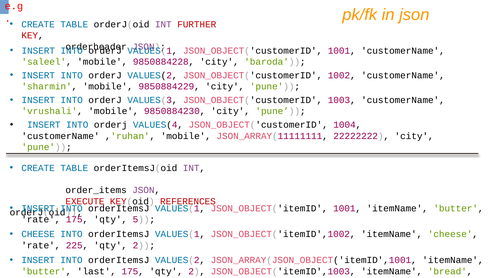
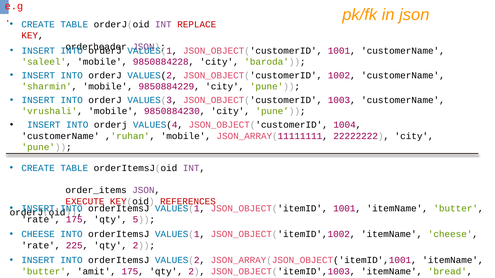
FURTHER: FURTHER -> REPLACE
last: last -> amit
